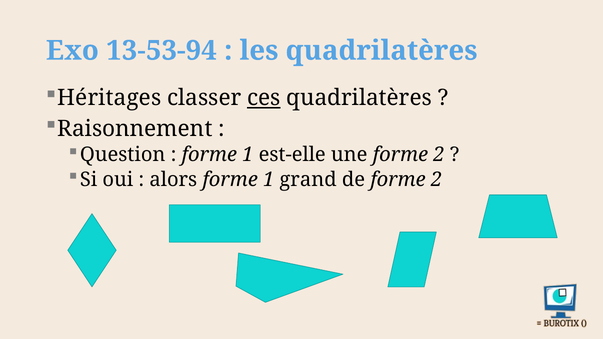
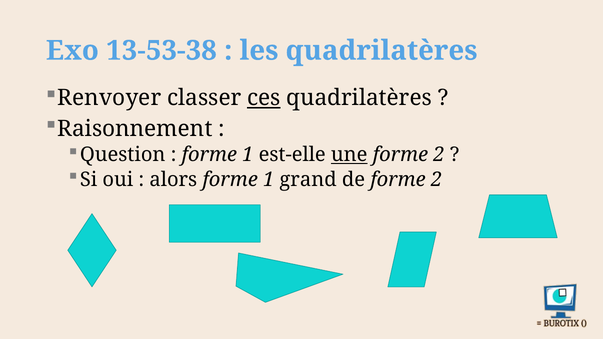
13-53-94: 13-53-94 -> 13-53-38
Héritages: Héritages -> Renvoyer
une underline: none -> present
